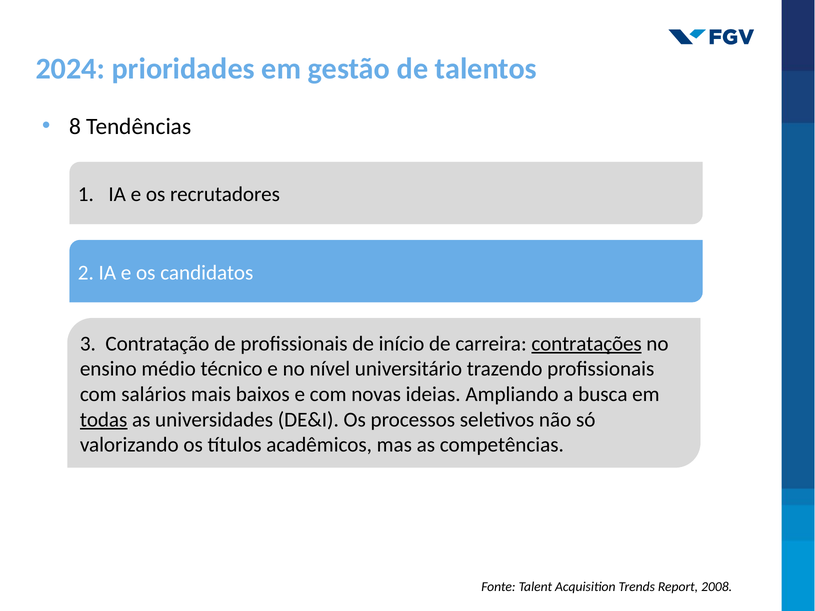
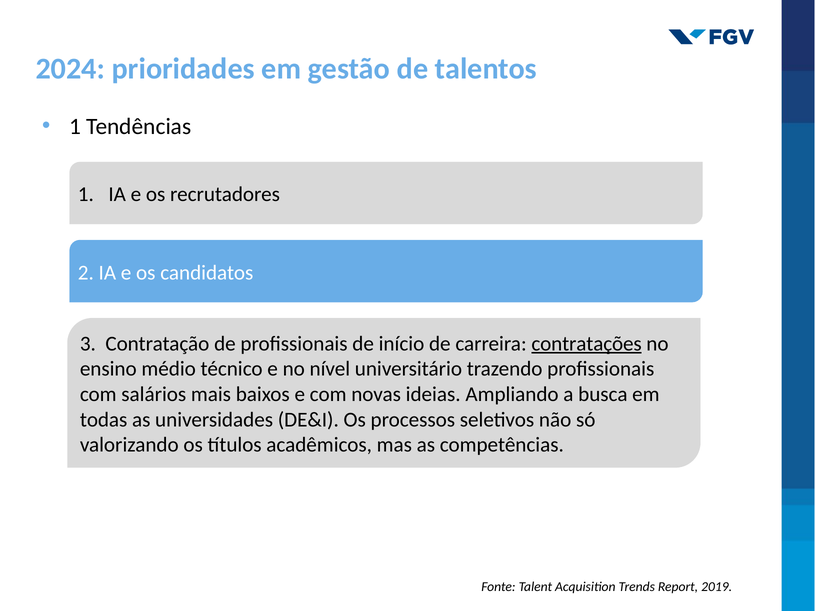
8 at (75, 126): 8 -> 1
todas underline: present -> none
2008: 2008 -> 2019
